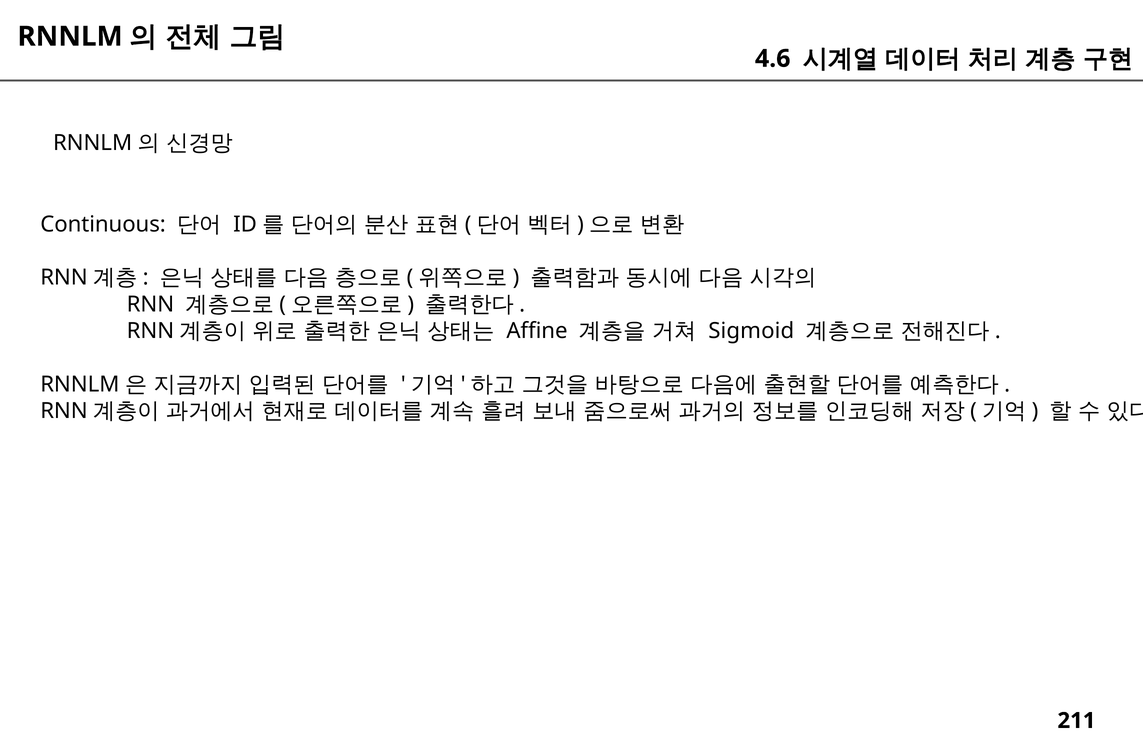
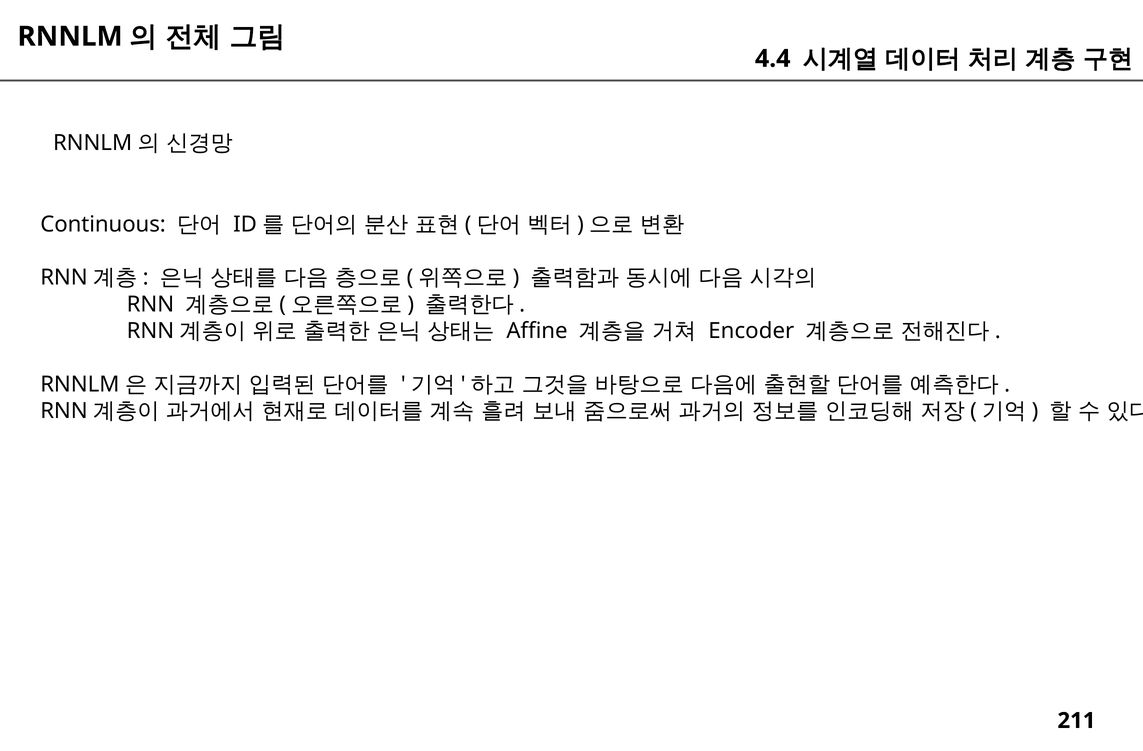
4.6: 4.6 -> 4.4
Sigmoid: Sigmoid -> Encoder
